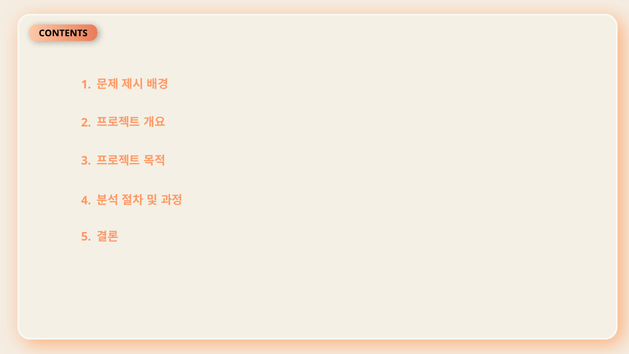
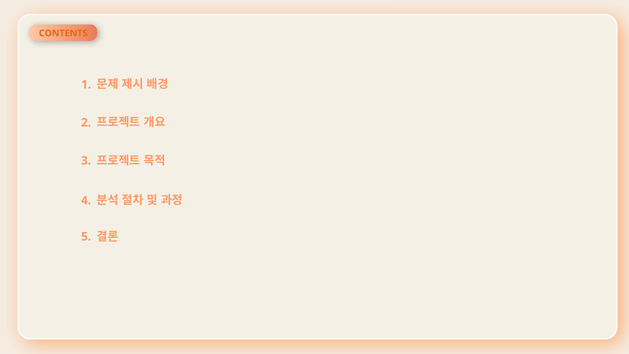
CONTENTS colour: black -> orange
